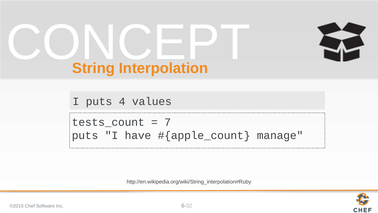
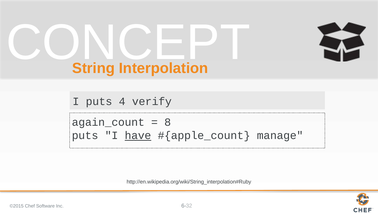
values: values -> verify
tests_count: tests_count -> again_count
7: 7 -> 8
have underline: none -> present
